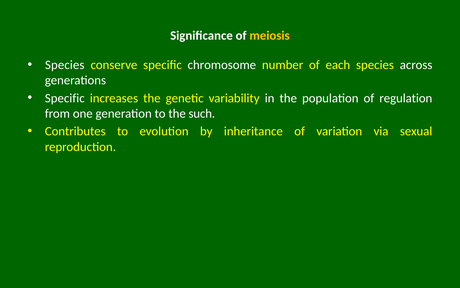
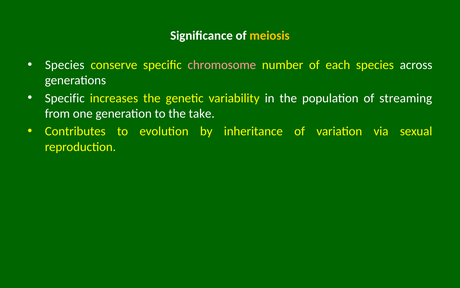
chromosome colour: white -> pink
regulation: regulation -> streaming
such: such -> take
